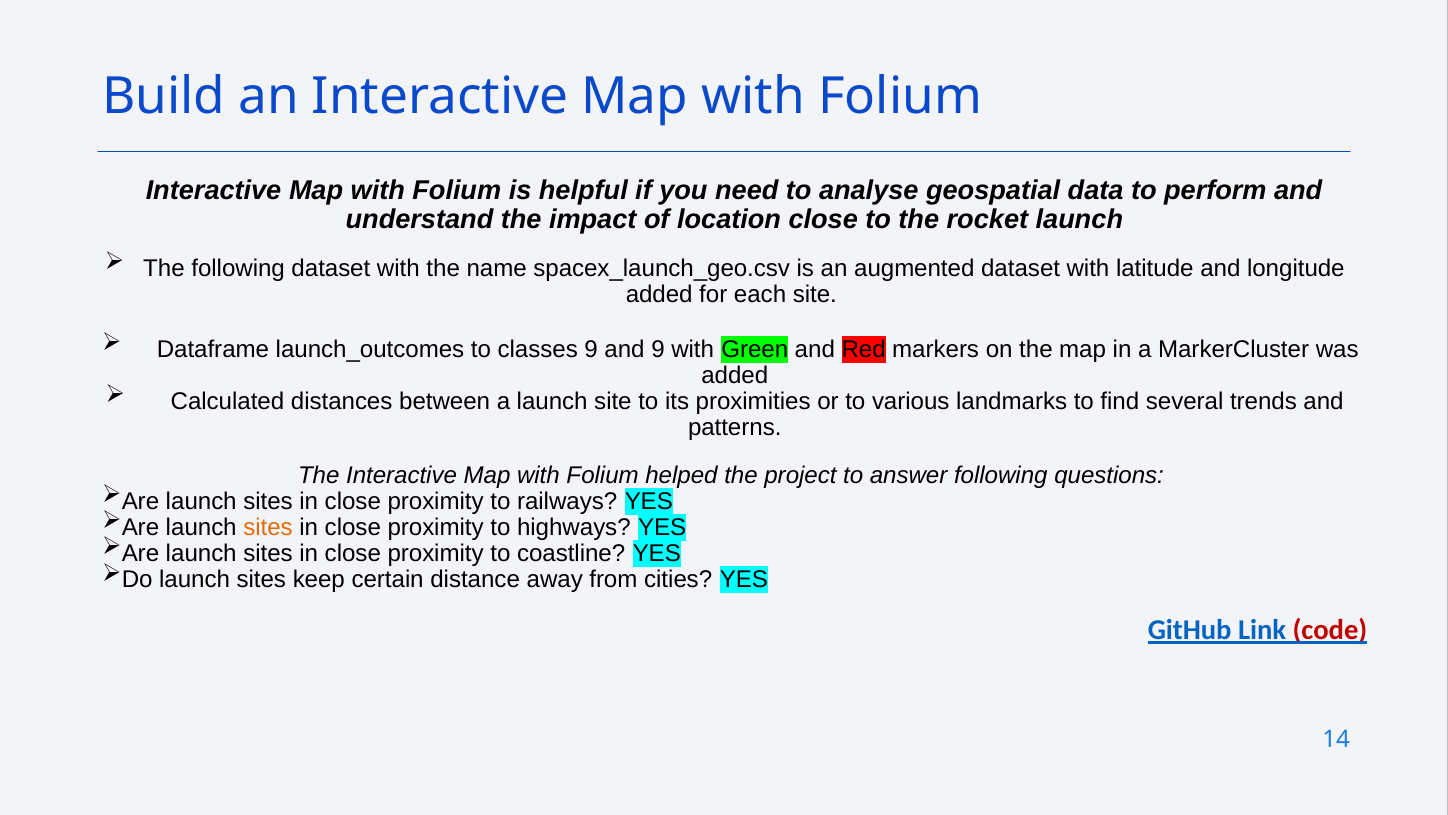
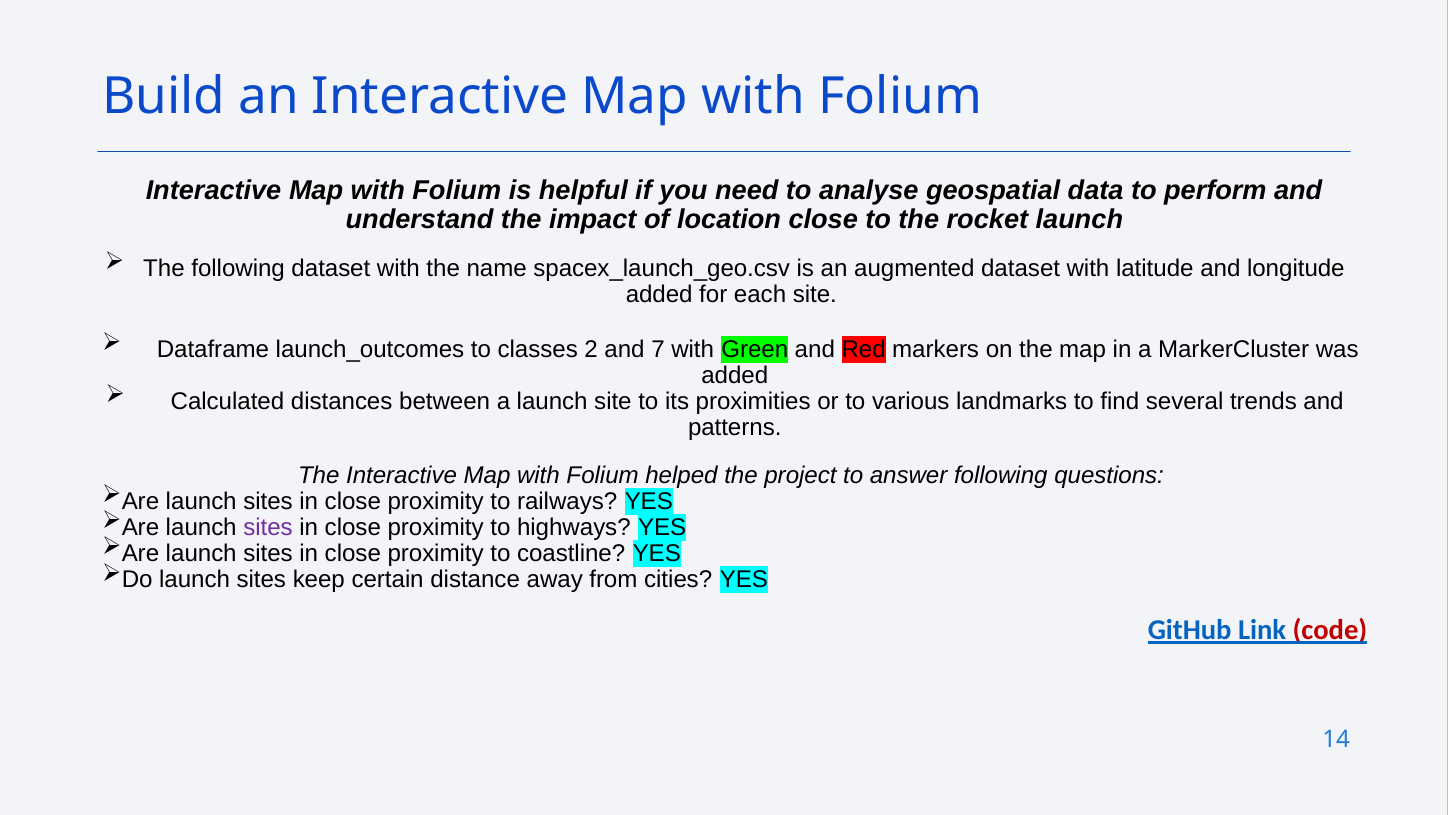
classes 9: 9 -> 2
and 9: 9 -> 7
sites at (268, 527) colour: orange -> purple
